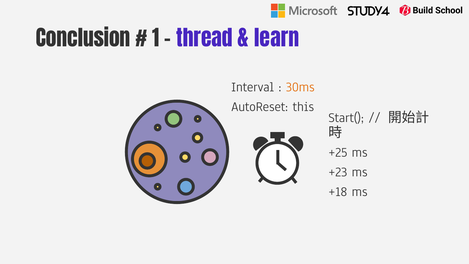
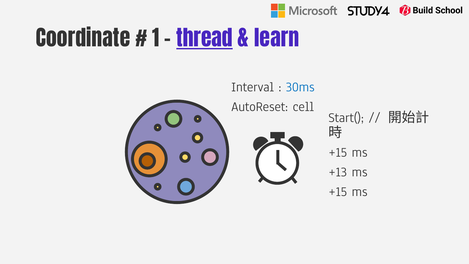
Conclusion: Conclusion -> Coordinate
thread underline: none -> present
30ms colour: orange -> blue
this: this -> cell
+25 at (338, 152): +25 -> +15
+23: +23 -> +13
+18 at (338, 191): +18 -> +15
